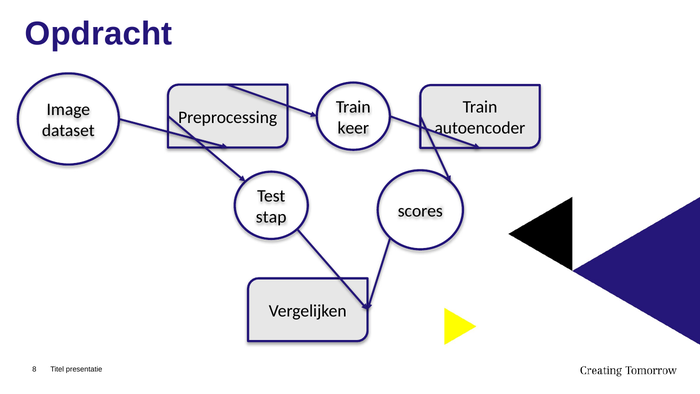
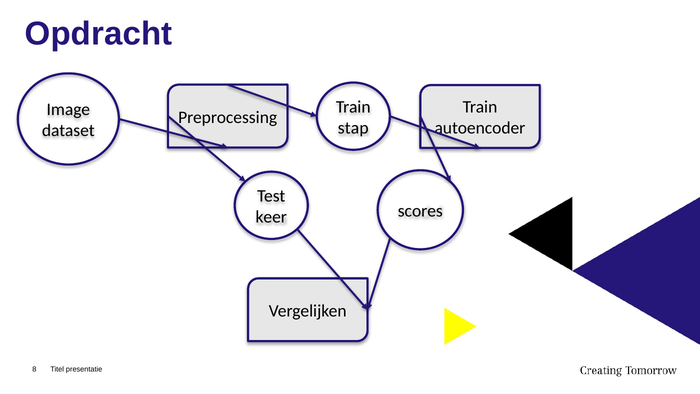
keer: keer -> stap
stap: stap -> keer
